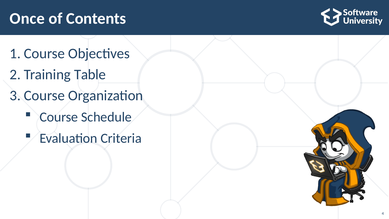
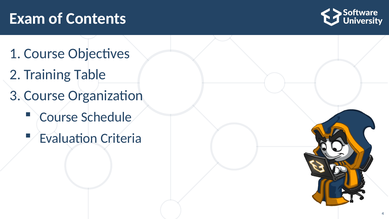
Once: Once -> Exam
